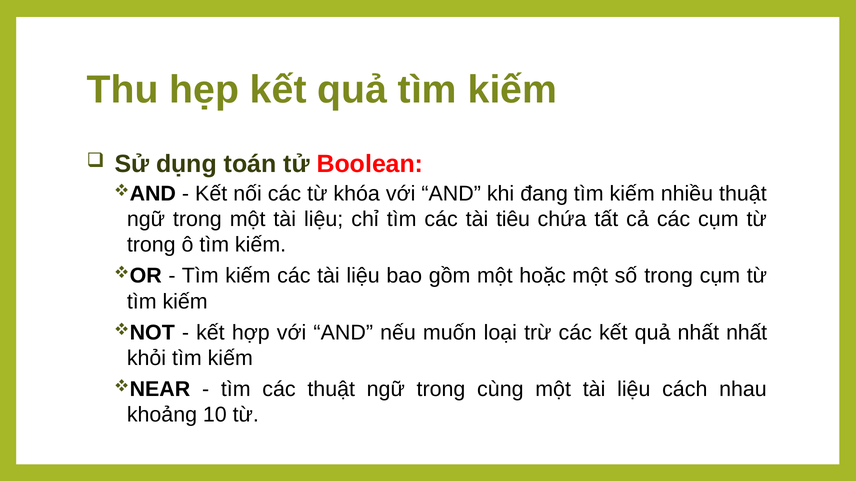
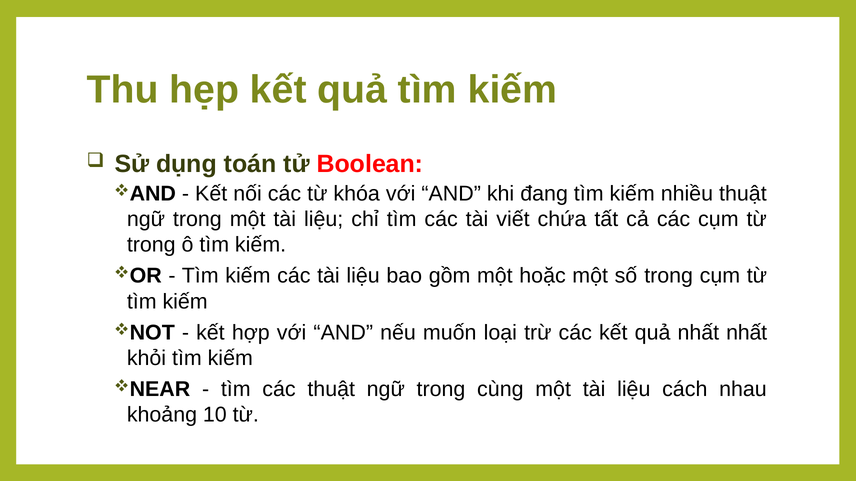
tiêu: tiêu -> viết
